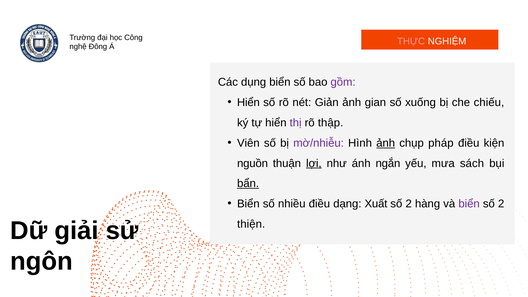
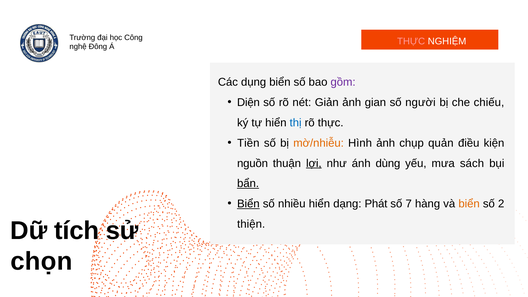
Hiển at (248, 103): Hiển -> Diện
xuống: xuống -> người
thị colour: purple -> blue
rõ thập: thập -> thực
Viên: Viên -> Tiền
mờ/nhiễu colour: purple -> orange
ảnh at (386, 143) underline: present -> none
pháp: pháp -> quản
ngắn: ngắn -> dùng
Biển at (248, 204) underline: none -> present
nhiều điều: điều -> hiển
Xuất: Xuất -> Phát
2 at (409, 204): 2 -> 7
biển at (469, 204) colour: purple -> orange
giải: giải -> tích
ngôn: ngôn -> chọn
